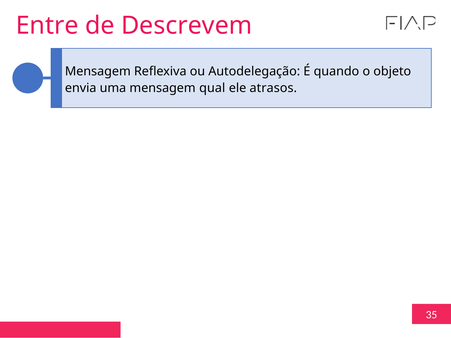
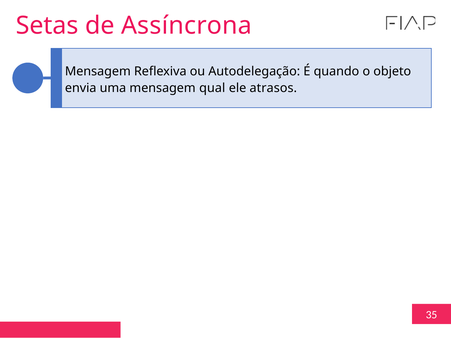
Entre: Entre -> Setas
Descrevem: Descrevem -> Assíncrona
